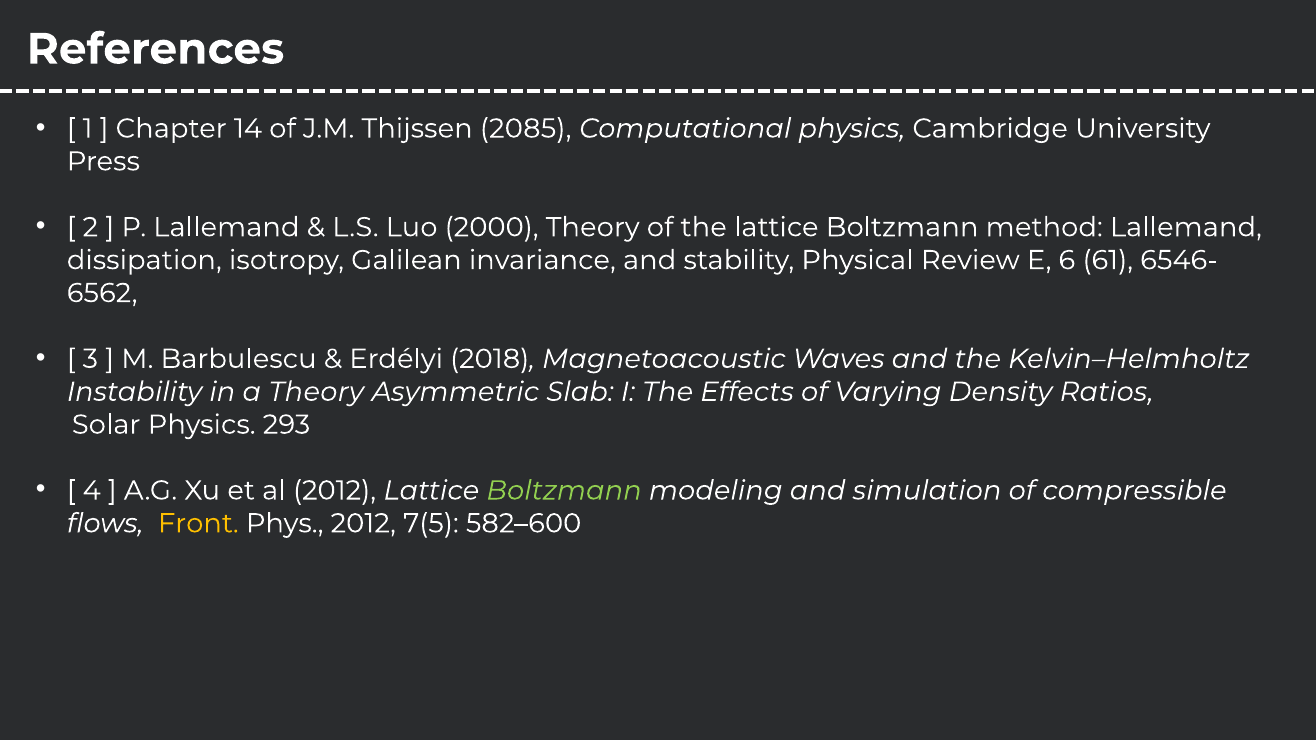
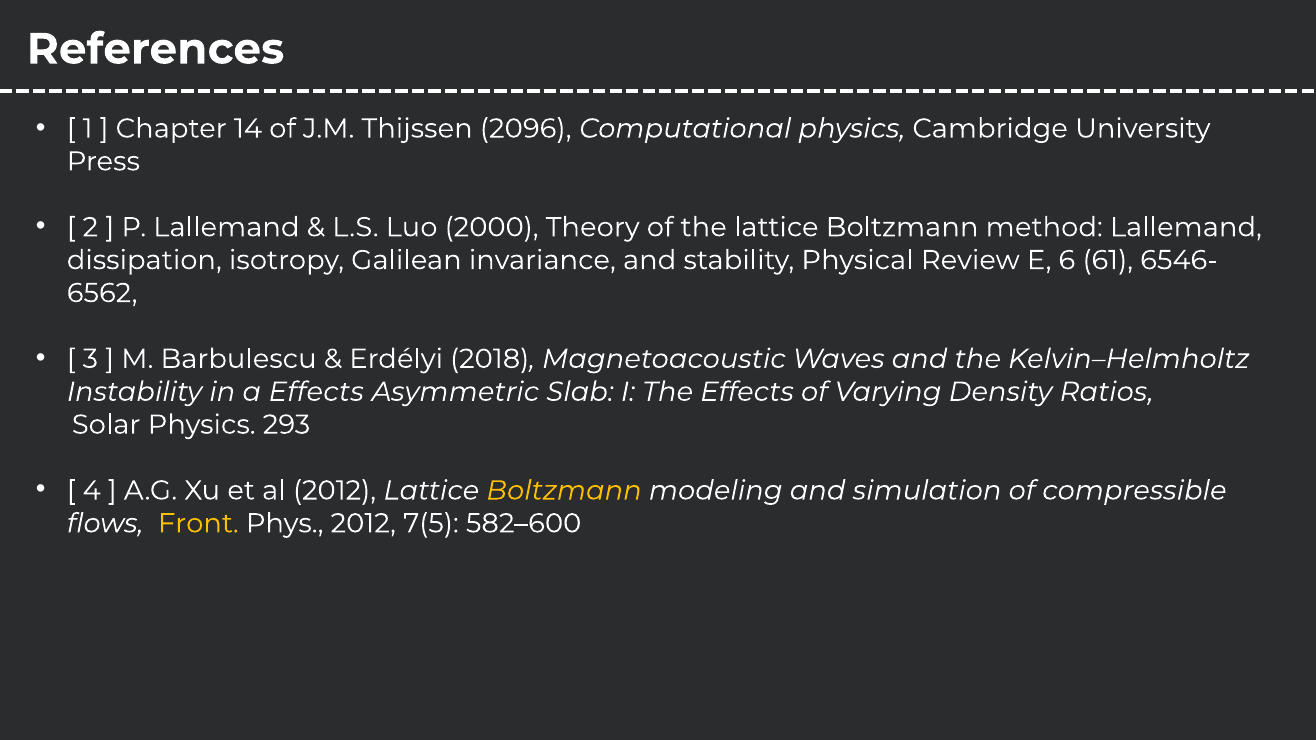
2085: 2085 -> 2096
a Theory: Theory -> Effects
Boltzmann at (564, 491) colour: light green -> yellow
